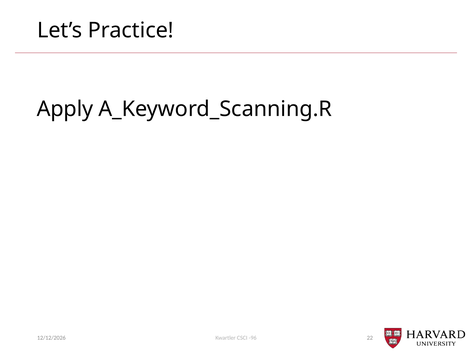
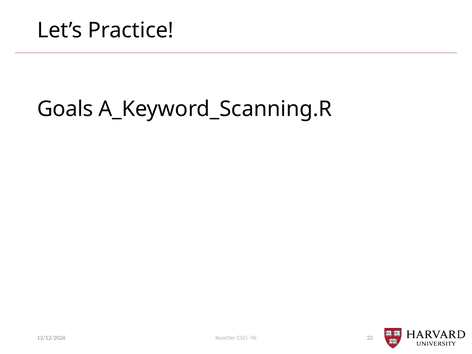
Apply: Apply -> Goals
